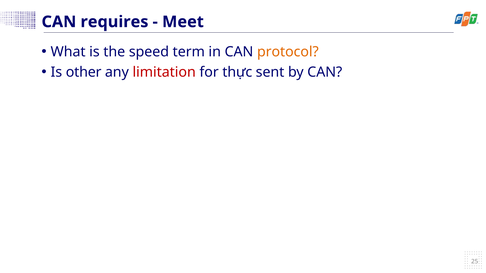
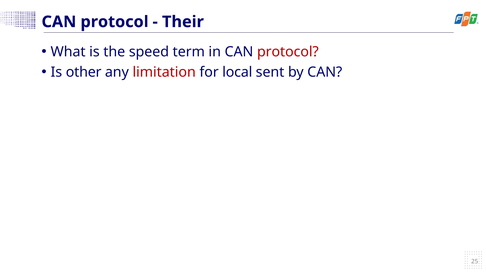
requires at (114, 22): requires -> protocol
Meet: Meet -> Their
protocol at (288, 52) colour: orange -> red
thực: thực -> local
